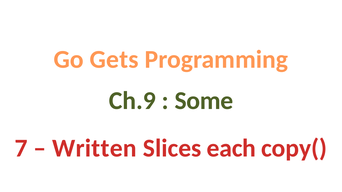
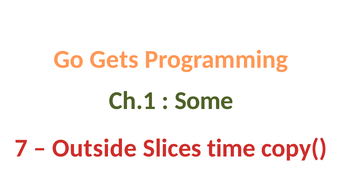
Ch.9: Ch.9 -> Ch.1
Written: Written -> Outside
each: each -> time
